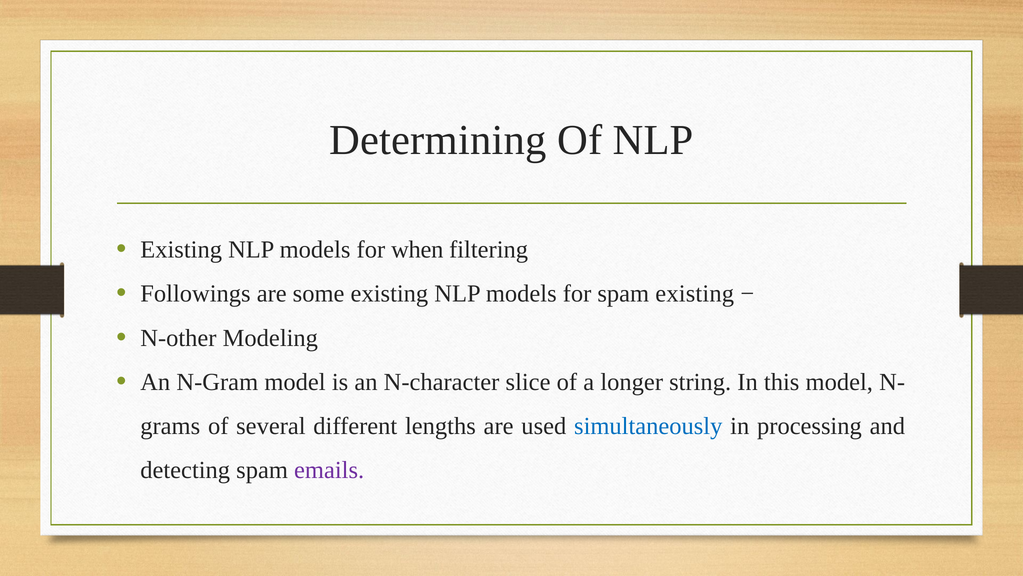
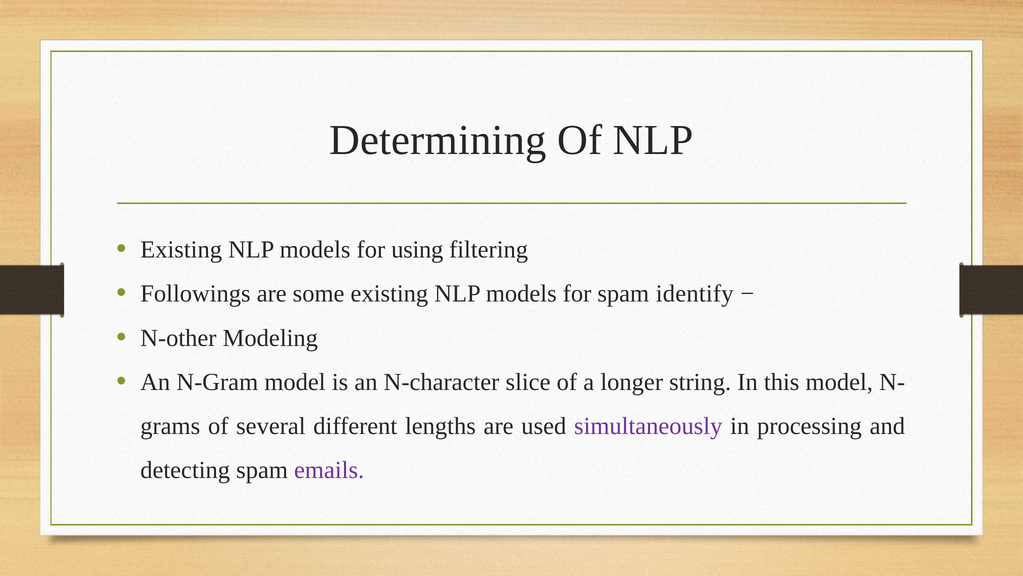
when: when -> using
spam existing: existing -> identify
simultaneously colour: blue -> purple
